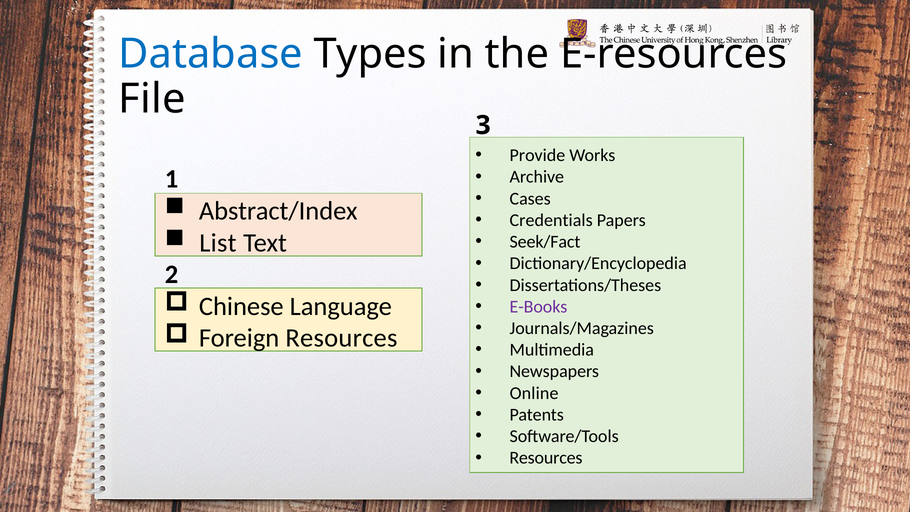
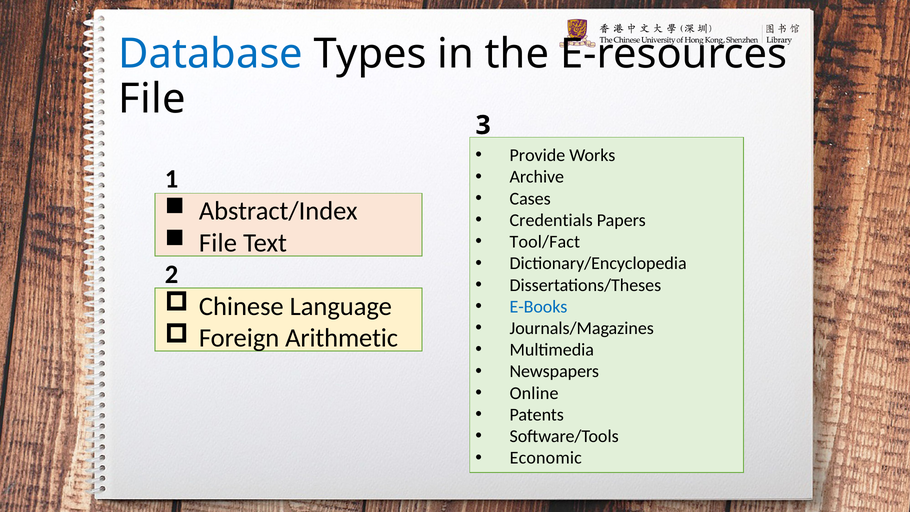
List at (218, 243): List -> File
Seek/Fact: Seek/Fact -> Tool/Fact
E-Books colour: purple -> blue
Foreign Resources: Resources -> Arithmetic
Resources at (546, 458): Resources -> Economic
